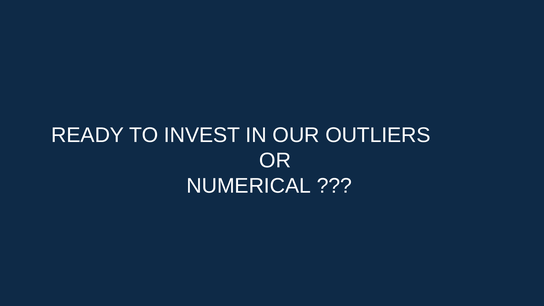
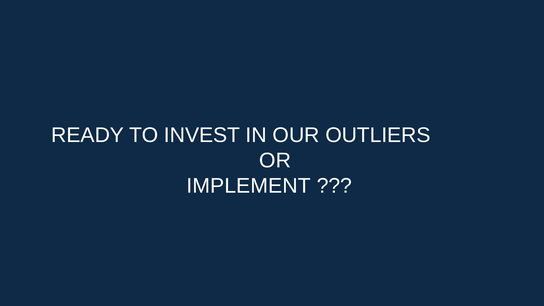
NUMERICAL: NUMERICAL -> IMPLEMENT
